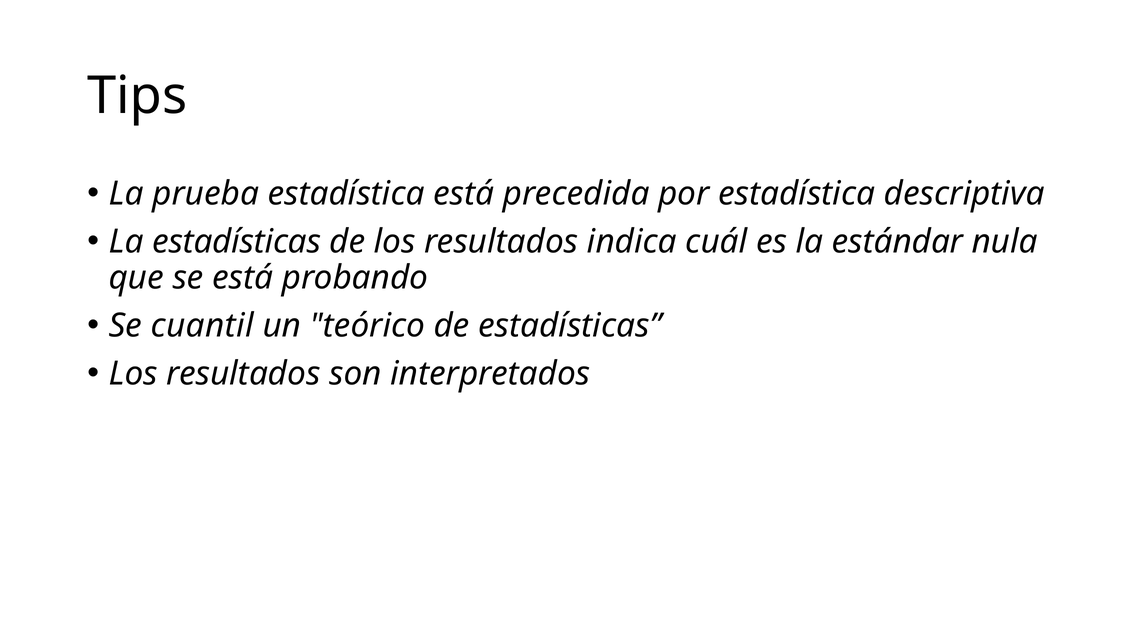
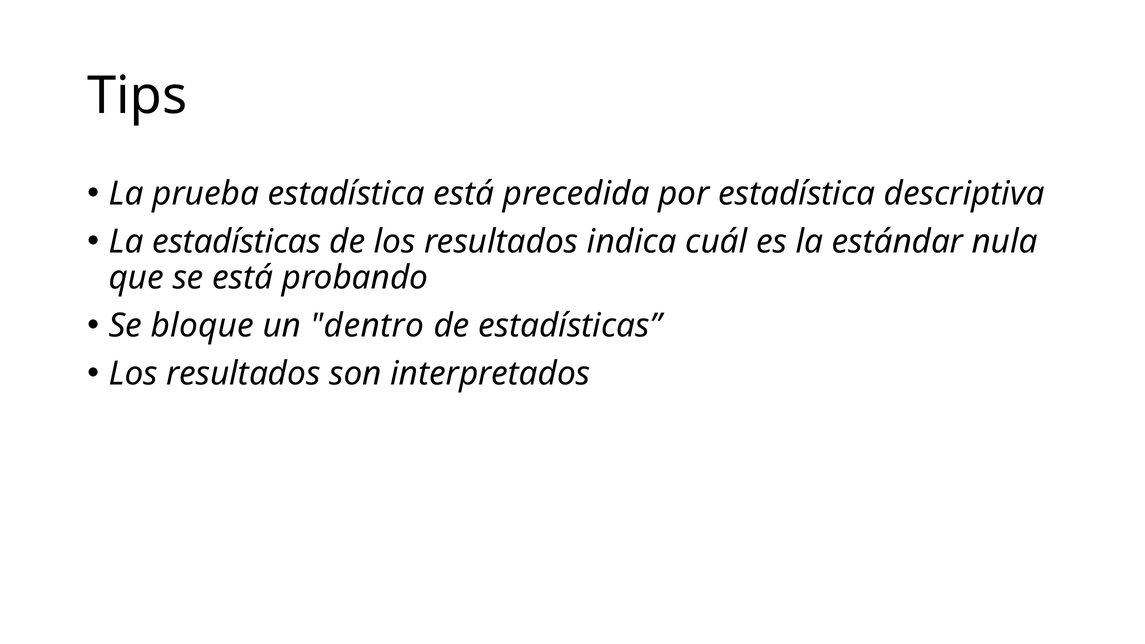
cuantil: cuantil -> bloque
teórico: teórico -> dentro
